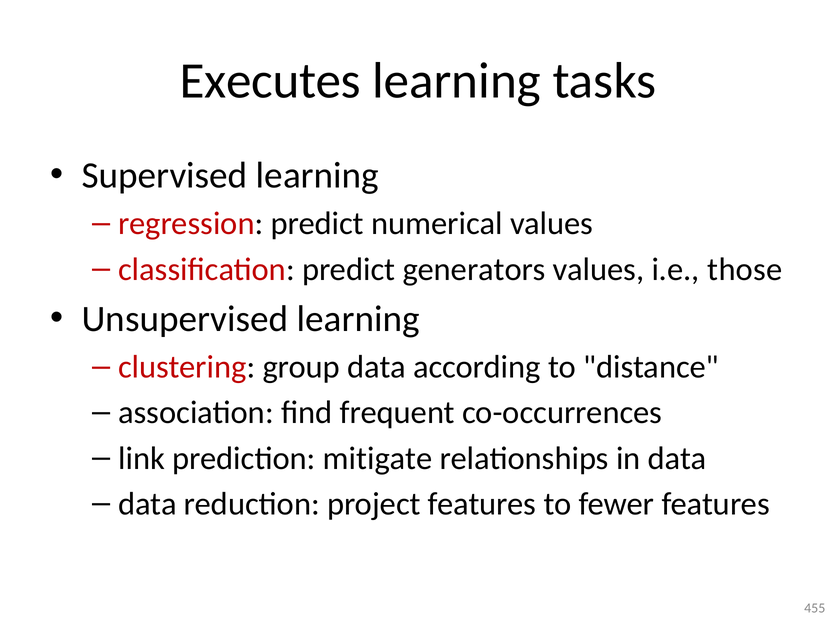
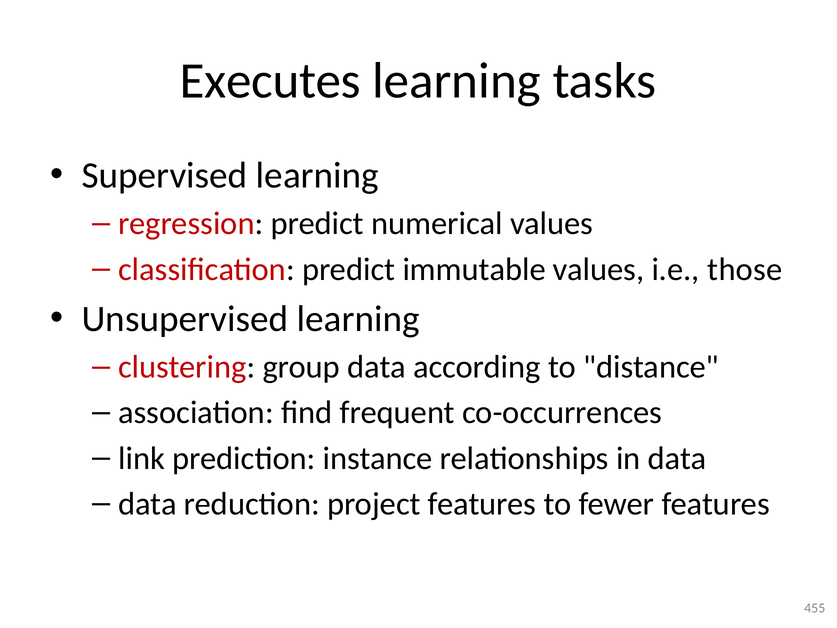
generators: generators -> immutable
mitigate: mitigate -> instance
